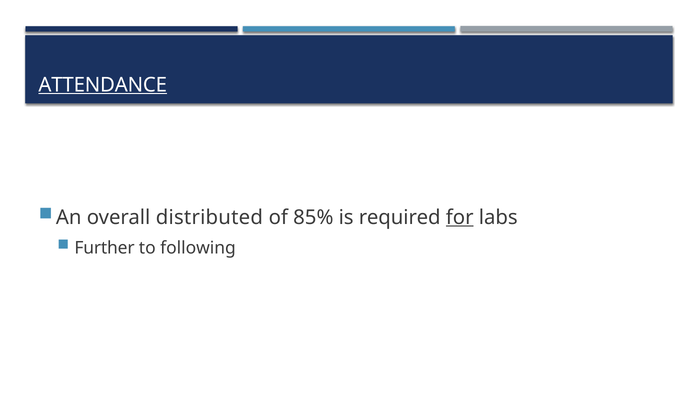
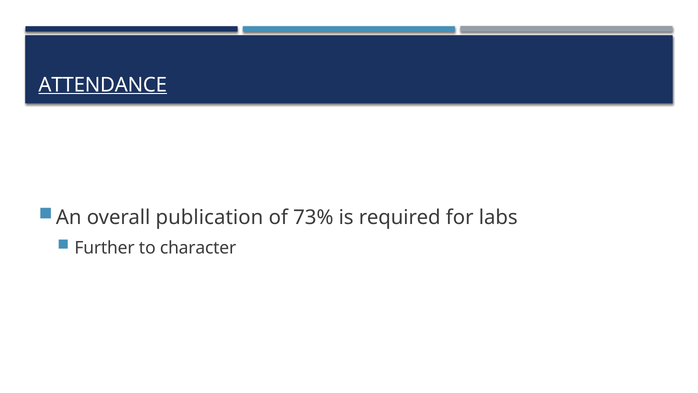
distributed: distributed -> publication
85%: 85% -> 73%
for underline: present -> none
following: following -> character
